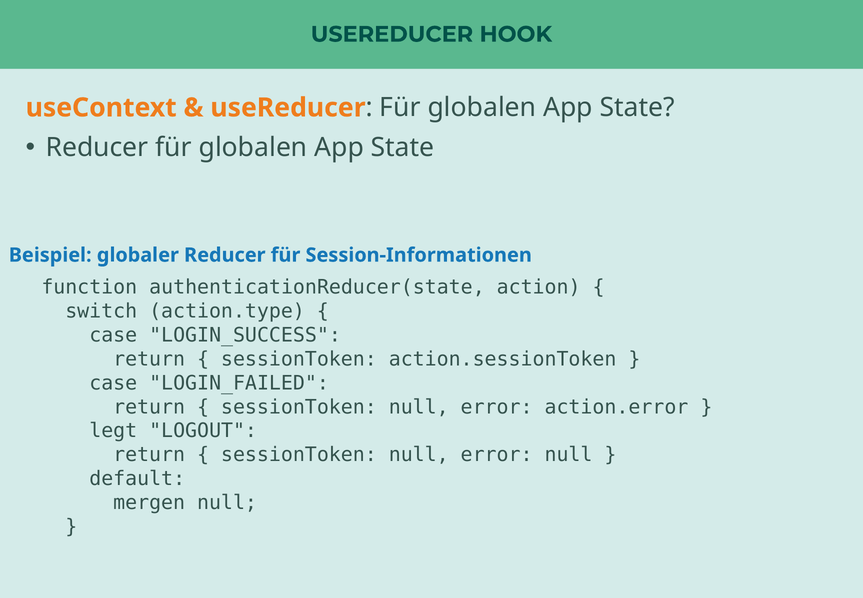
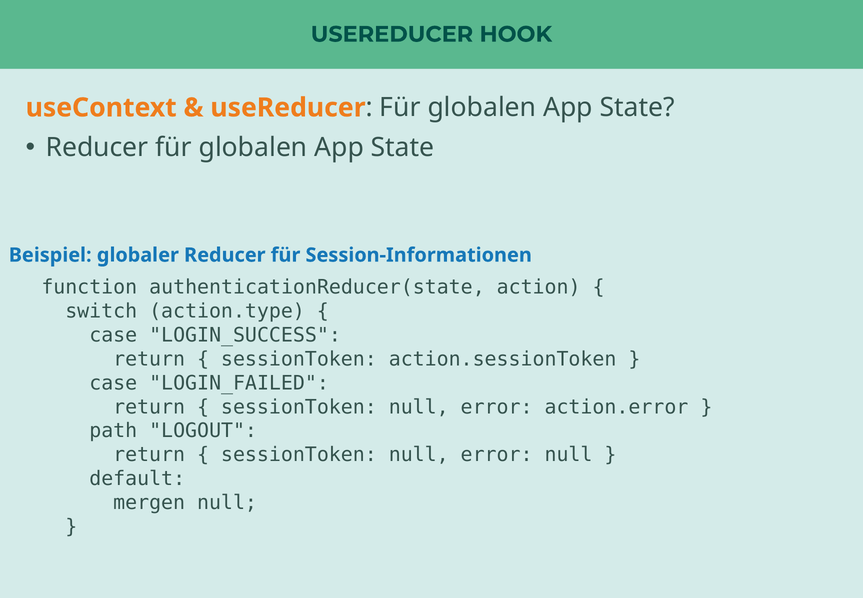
legt: legt -> path
